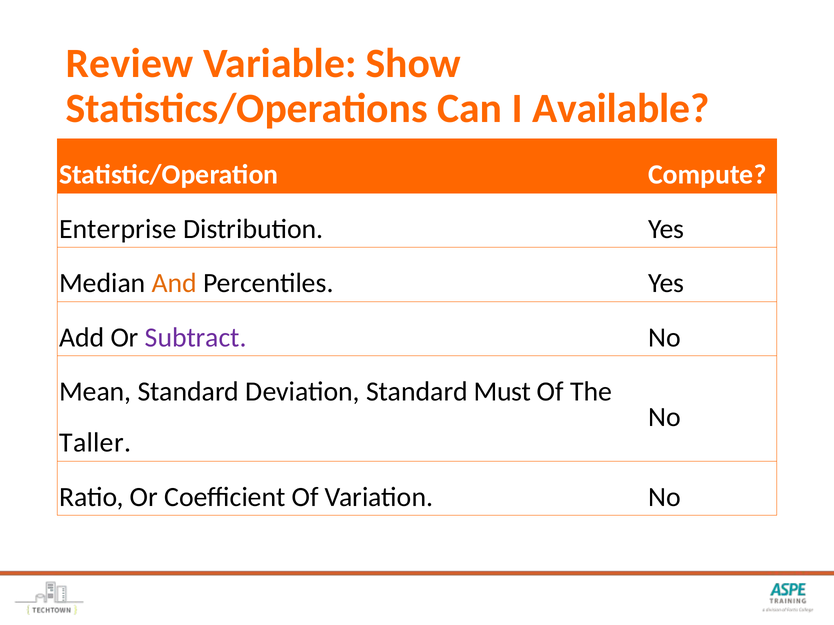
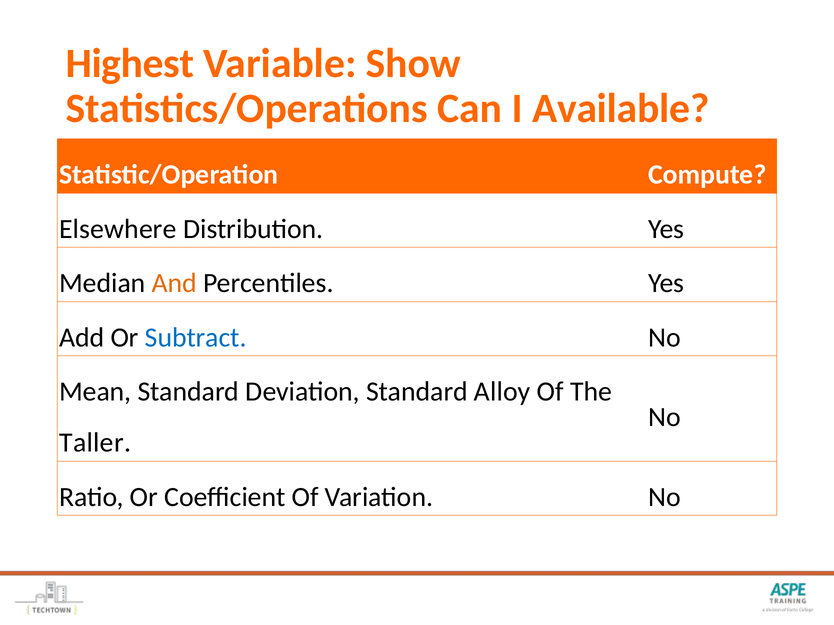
Review: Review -> Highest
Enterprise: Enterprise -> Elsewhere
Subtract colour: purple -> blue
Must: Must -> Alloy
